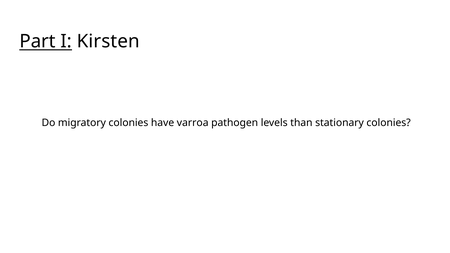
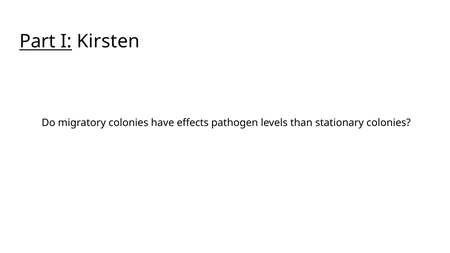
varroa: varroa -> effects
